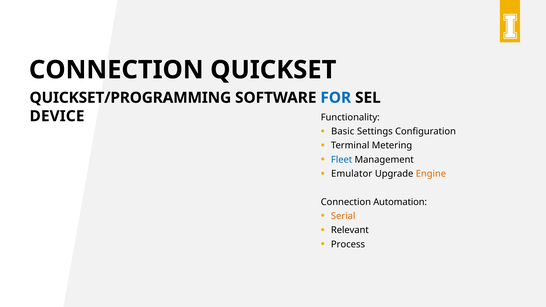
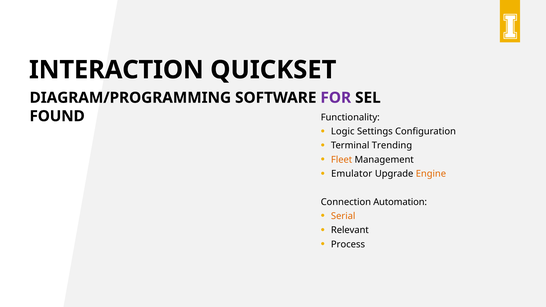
CONNECTION at (116, 70): CONNECTION -> INTERACTION
QUICKSET/PROGRAMMING: QUICKSET/PROGRAMMING -> DIAGRAM/PROGRAMMING
FOR colour: blue -> purple
DEVICE: DEVICE -> FOUND
Basic: Basic -> Logic
Metering: Metering -> Trending
Fleet colour: blue -> orange
